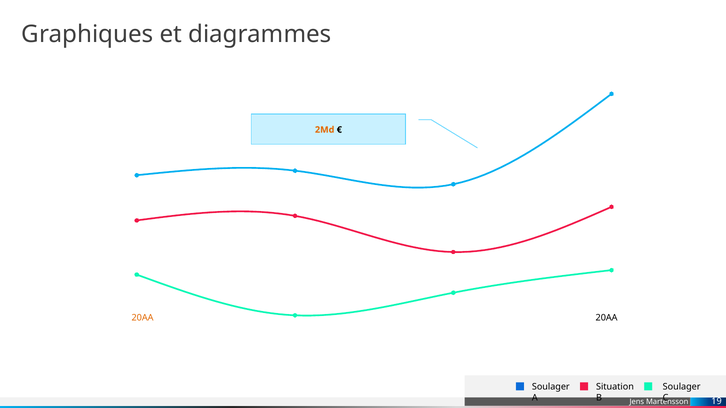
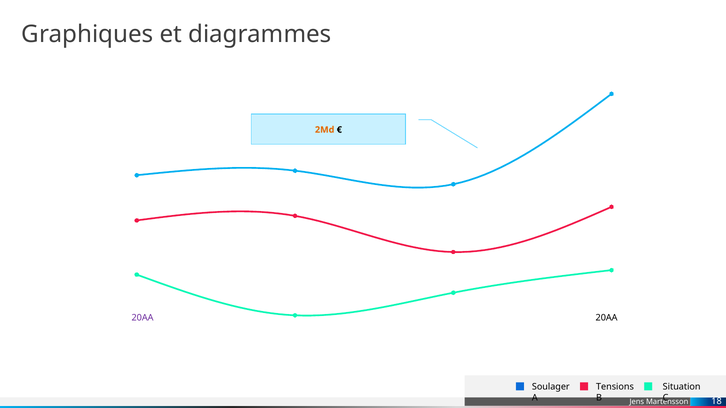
20AA at (143, 318) colour: orange -> purple
Situation: Situation -> Tensions
Soulager at (682, 387): Soulager -> Situation
19: 19 -> 18
